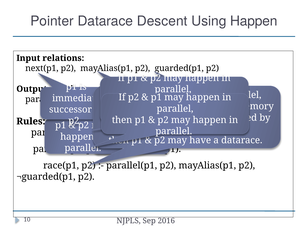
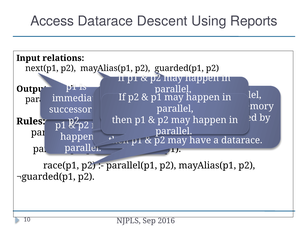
Pointer at (52, 21): Pointer -> Access
Using Happen: Happen -> Reports
